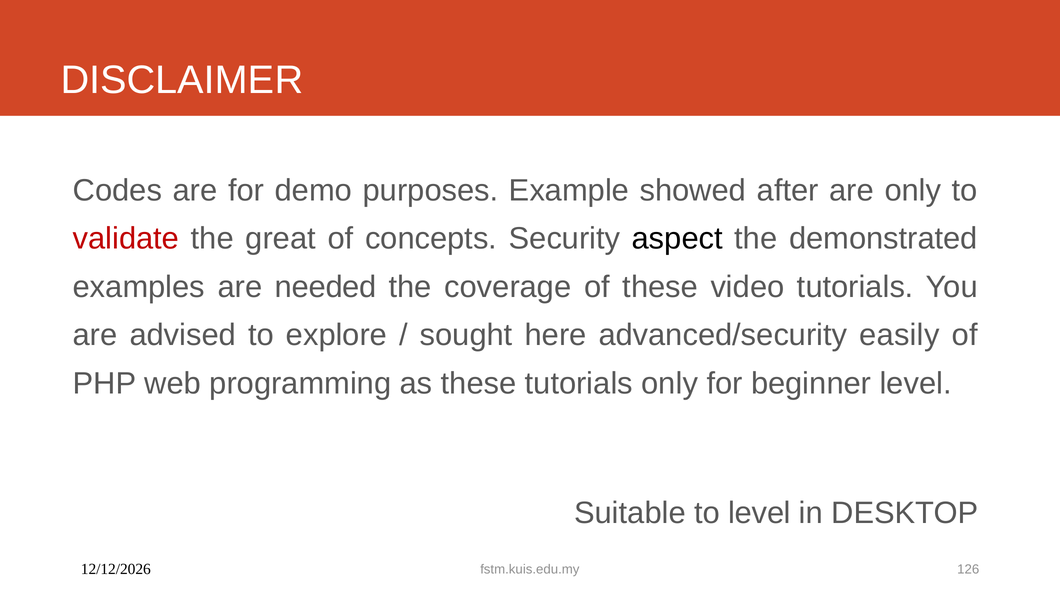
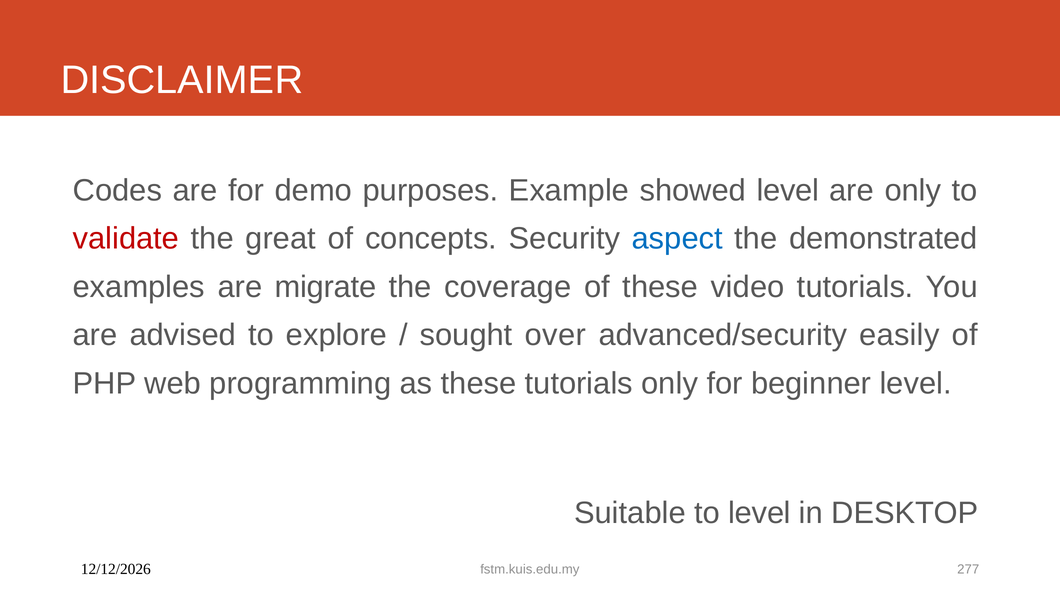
showed after: after -> level
aspect colour: black -> blue
needed: needed -> migrate
here: here -> over
126: 126 -> 277
